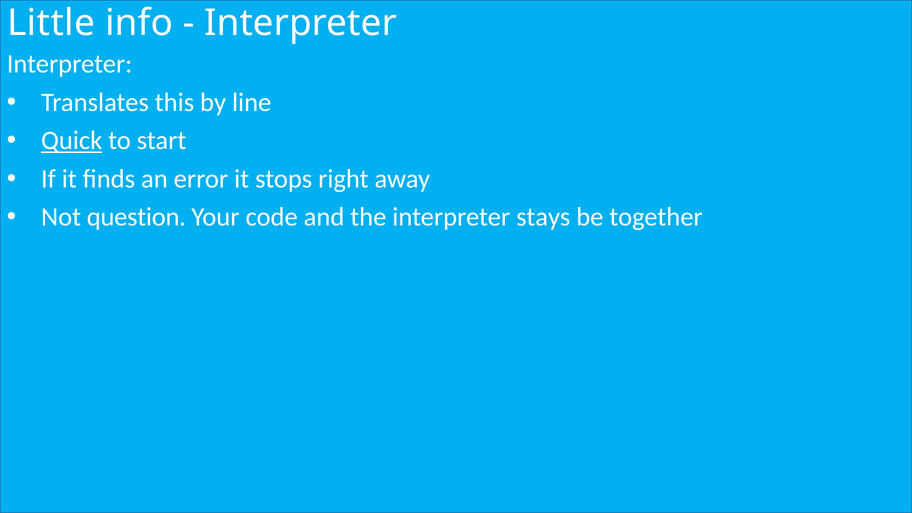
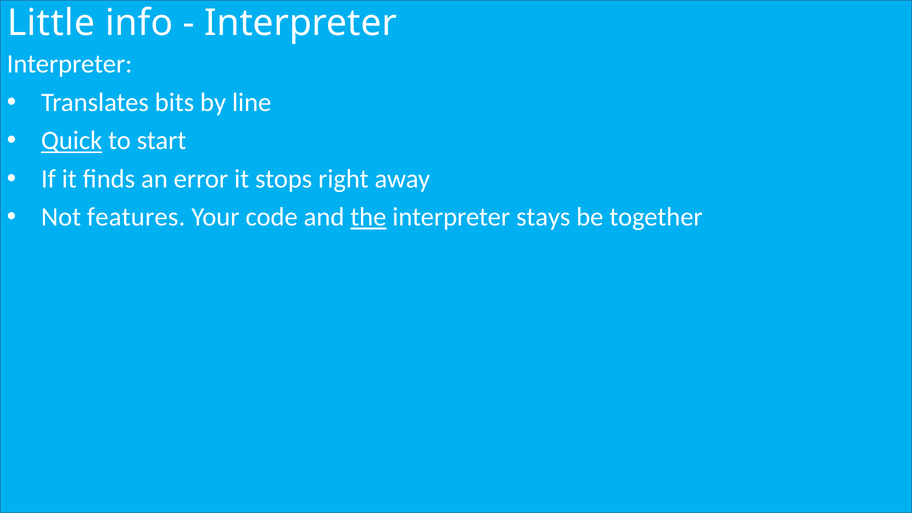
this: this -> bits
question: question -> features
the underline: none -> present
